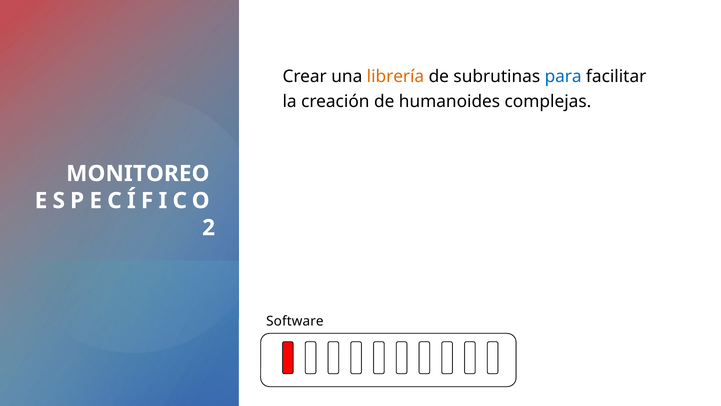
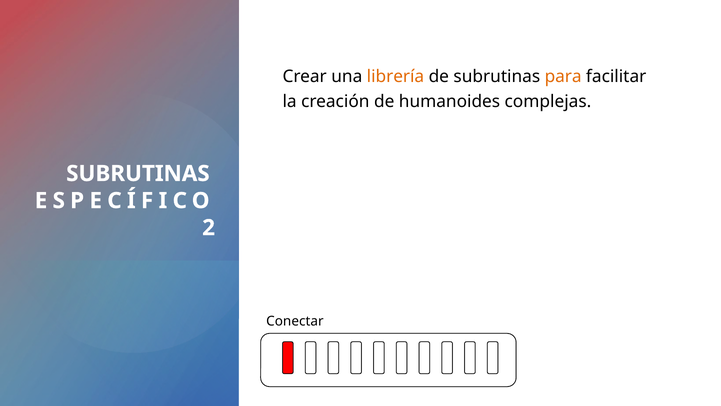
para colour: blue -> orange
MONITOREO at (138, 173): MONITOREO -> SUBRUTINAS
Software: Software -> Conectar
